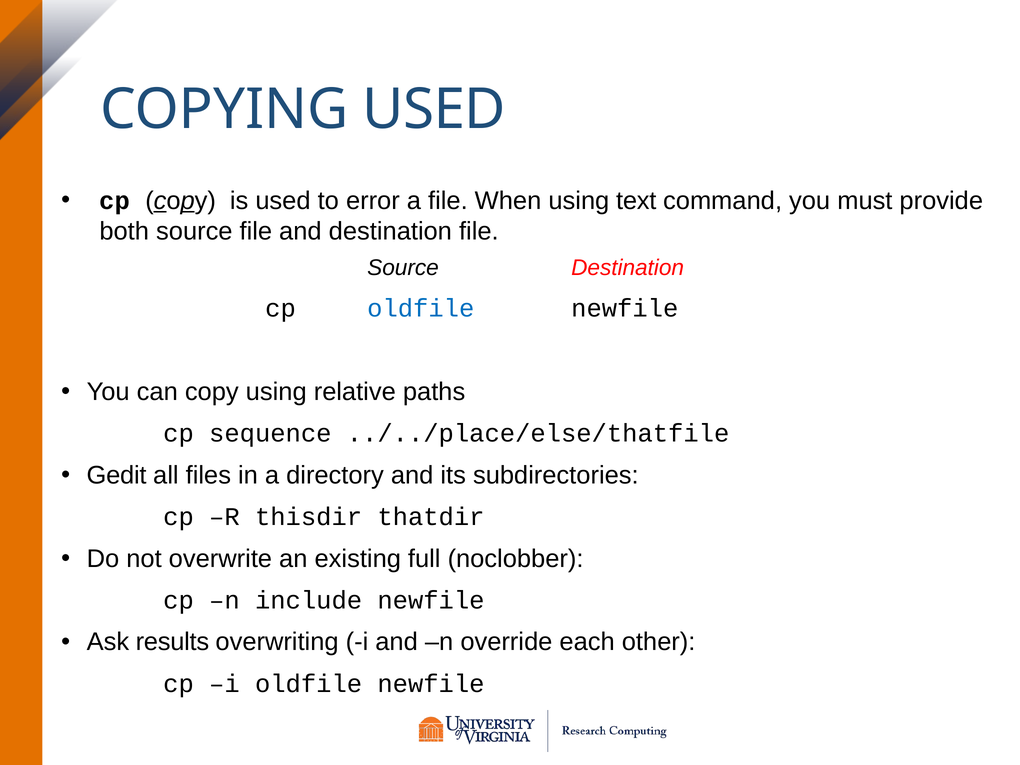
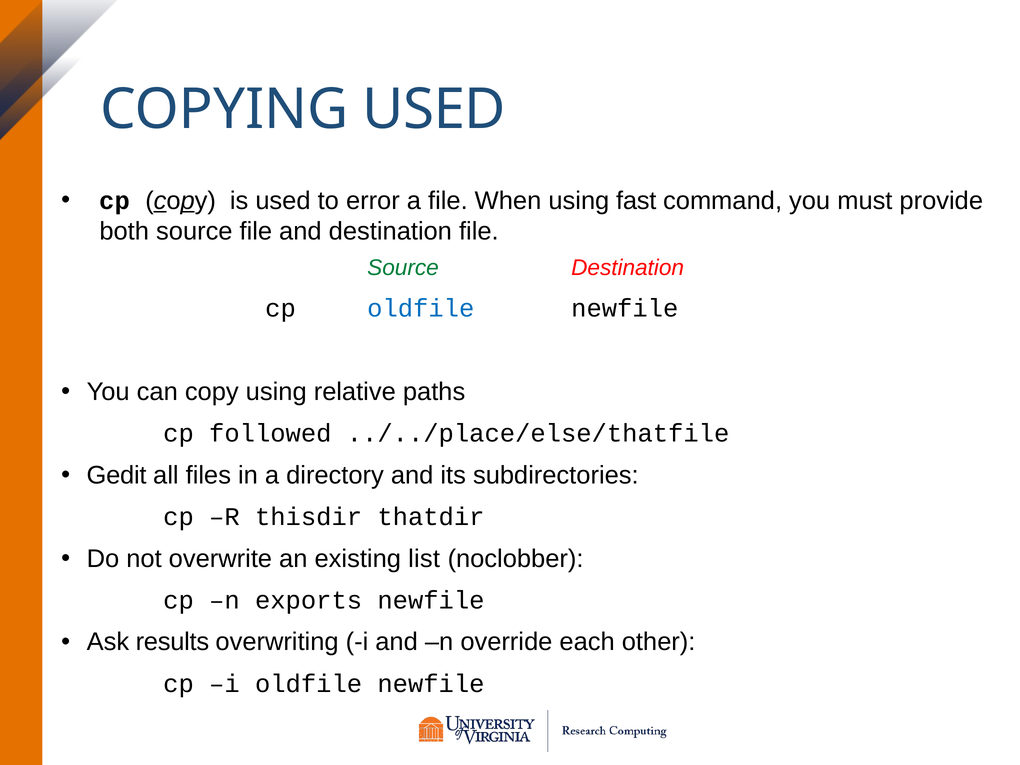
text: text -> fast
Source at (403, 268) colour: black -> green
sequence: sequence -> followed
full: full -> list
include: include -> exports
